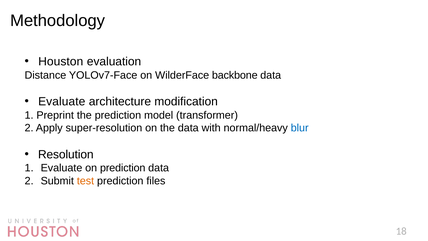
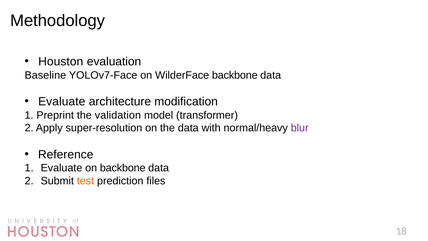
Distance: Distance -> Baseline
the prediction: prediction -> validation
blur colour: blue -> purple
Resolution: Resolution -> Reference
on prediction: prediction -> backbone
